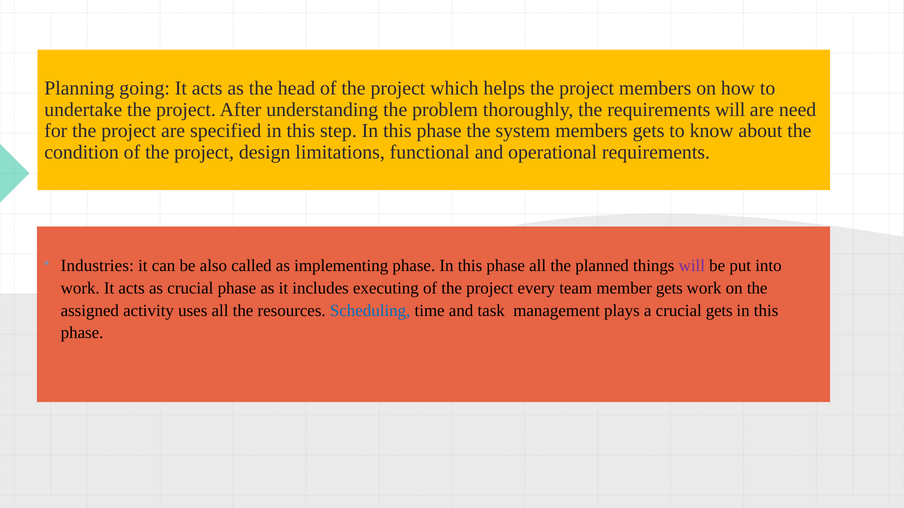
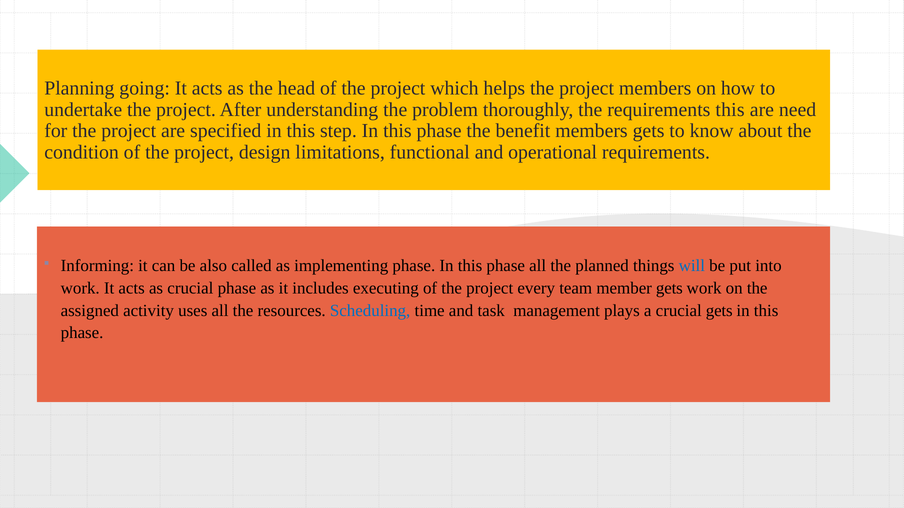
requirements will: will -> this
system: system -> benefit
Industries: Industries -> Informing
will at (692, 266) colour: purple -> blue
